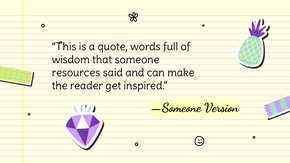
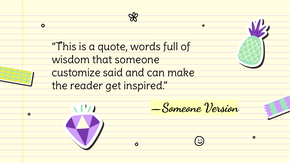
resources: resources -> customize
